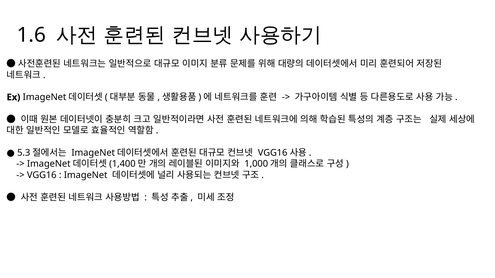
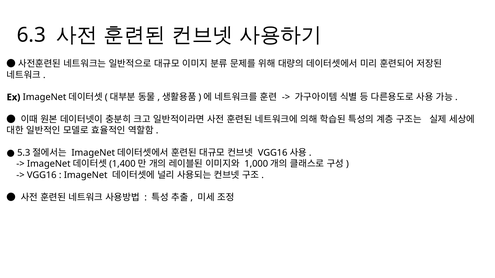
1.6: 1.6 -> 6.3
